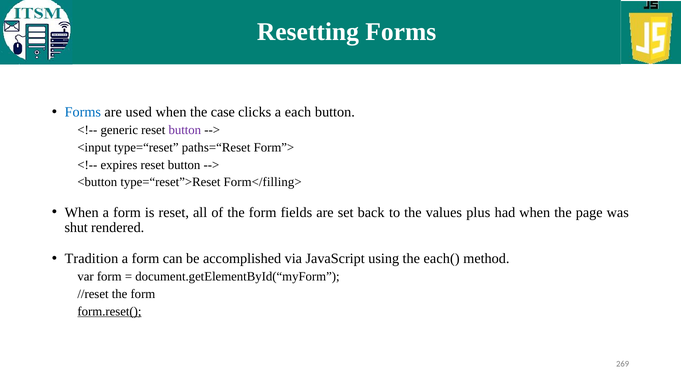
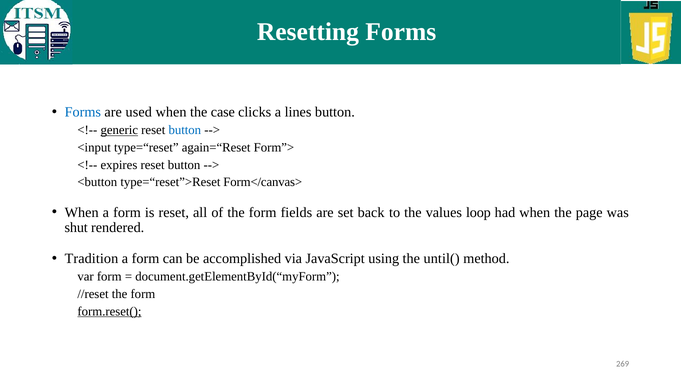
each: each -> lines
generic underline: none -> present
button at (185, 130) colour: purple -> blue
paths=“Reset: paths=“Reset -> again=“Reset
Form</filling>: Form</filling> -> Form</canvas>
plus: plus -> loop
each(: each( -> until(
